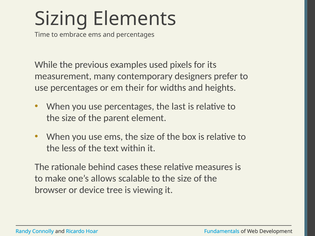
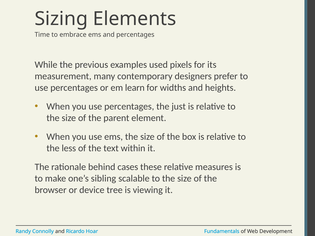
their: their -> learn
last: last -> just
allows: allows -> sibling
